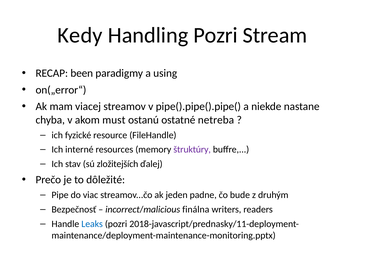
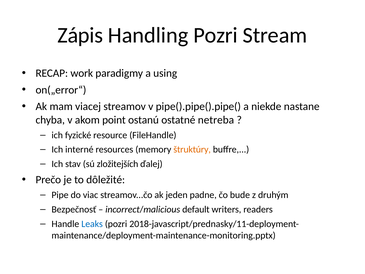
Kedy: Kedy -> Zápis
been: been -> work
must: must -> point
štruktúry colour: purple -> orange
finálna: finálna -> default
